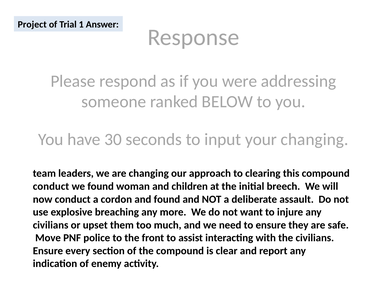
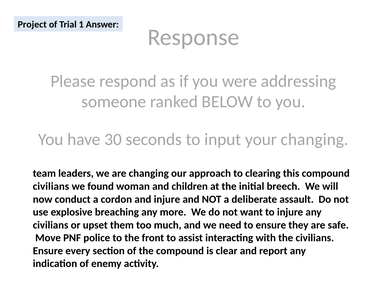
conduct at (51, 186): conduct -> civilians
and found: found -> injure
